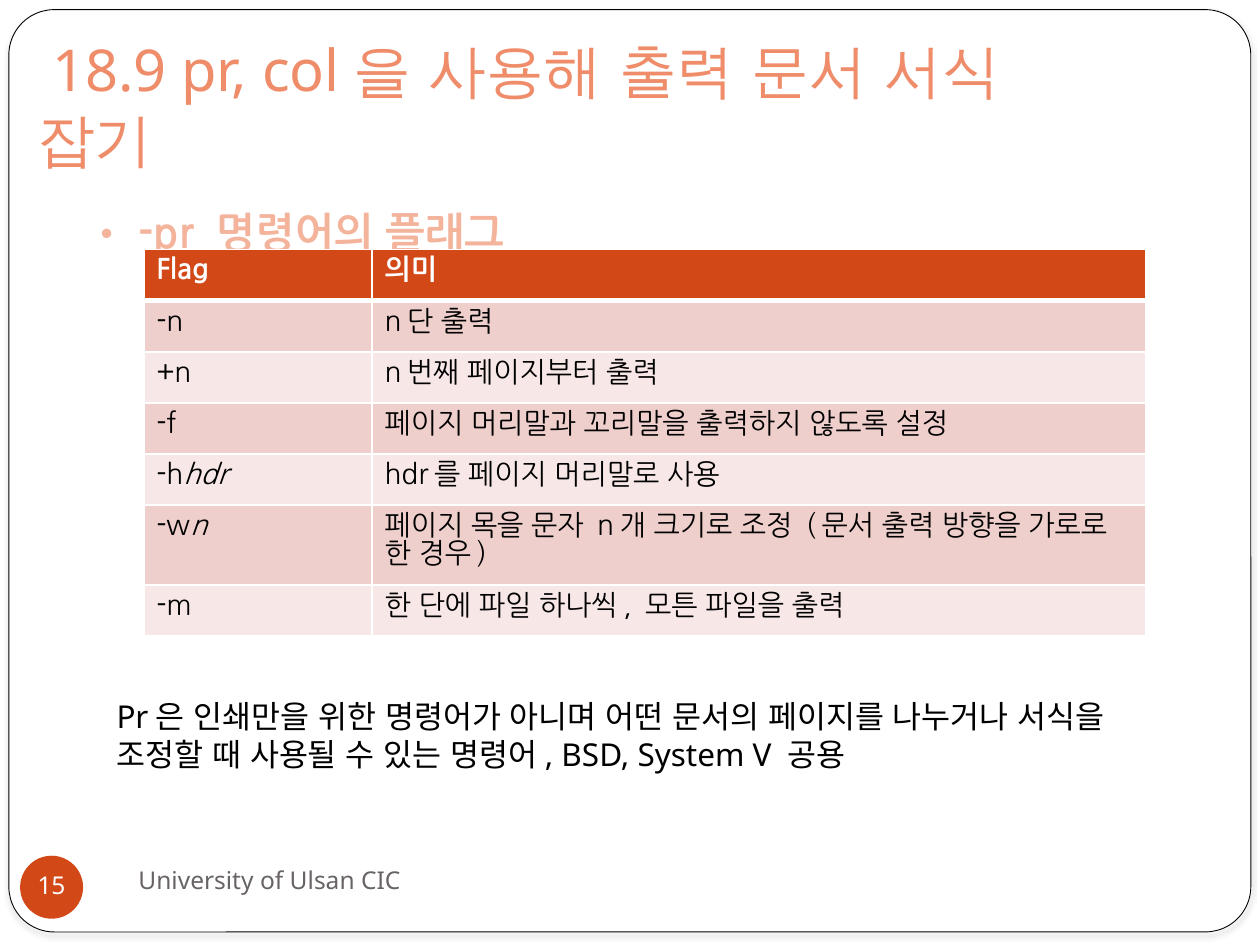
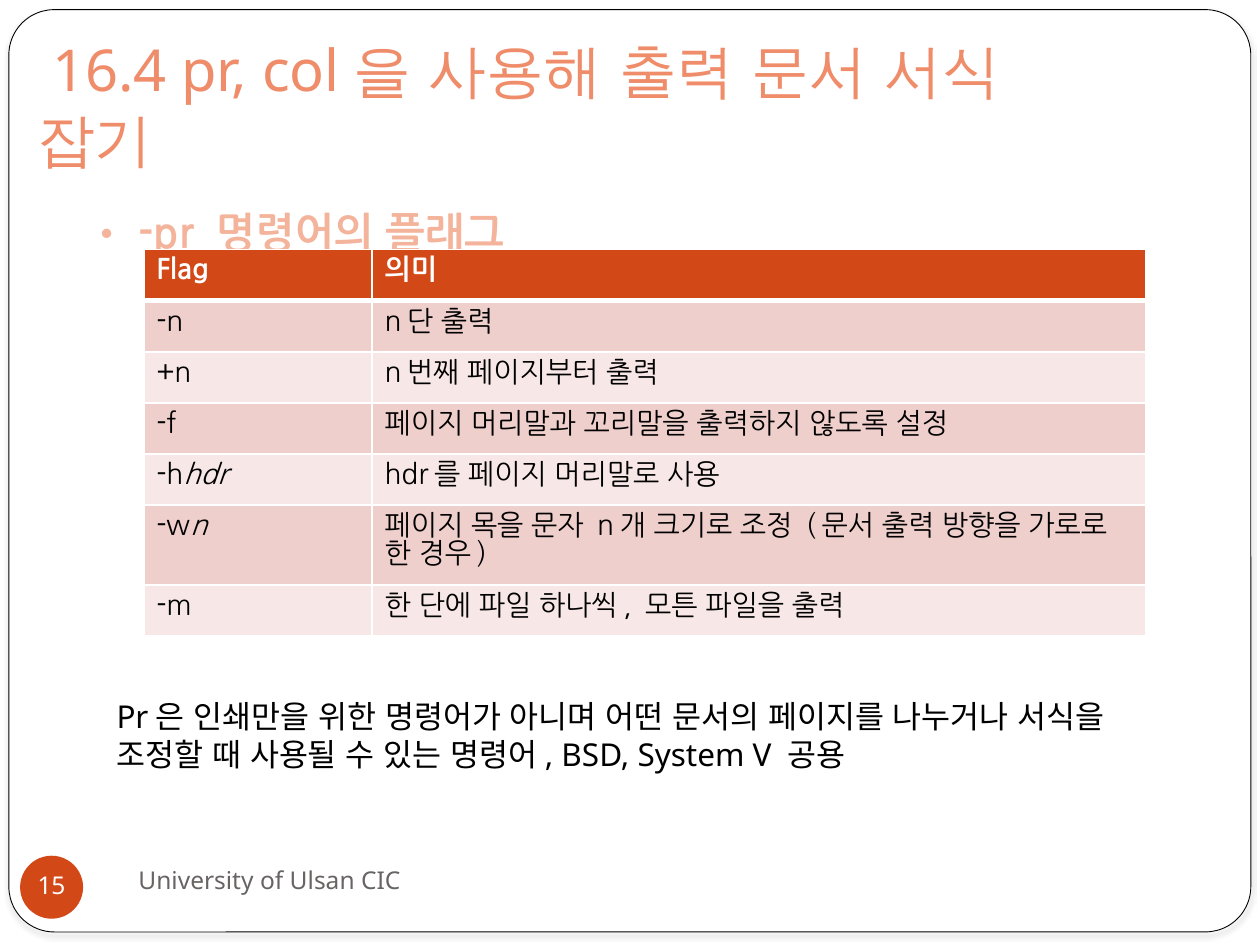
18.9: 18.9 -> 16.4
